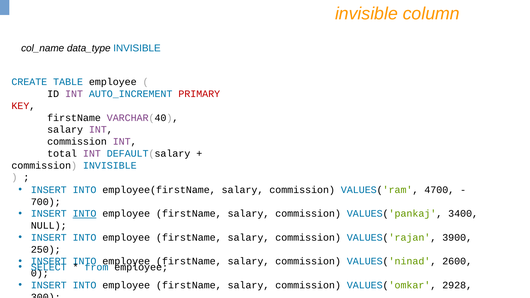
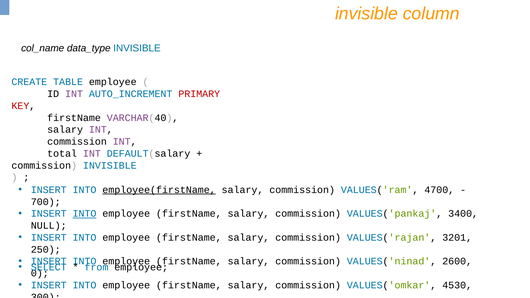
employee(firstName underline: none -> present
3900: 3900 -> 3201
2928: 2928 -> 4530
